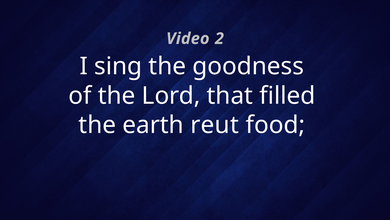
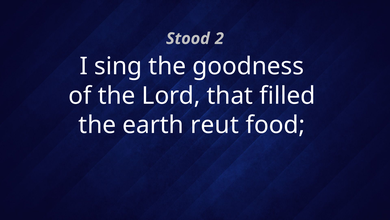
Video: Video -> Stood
